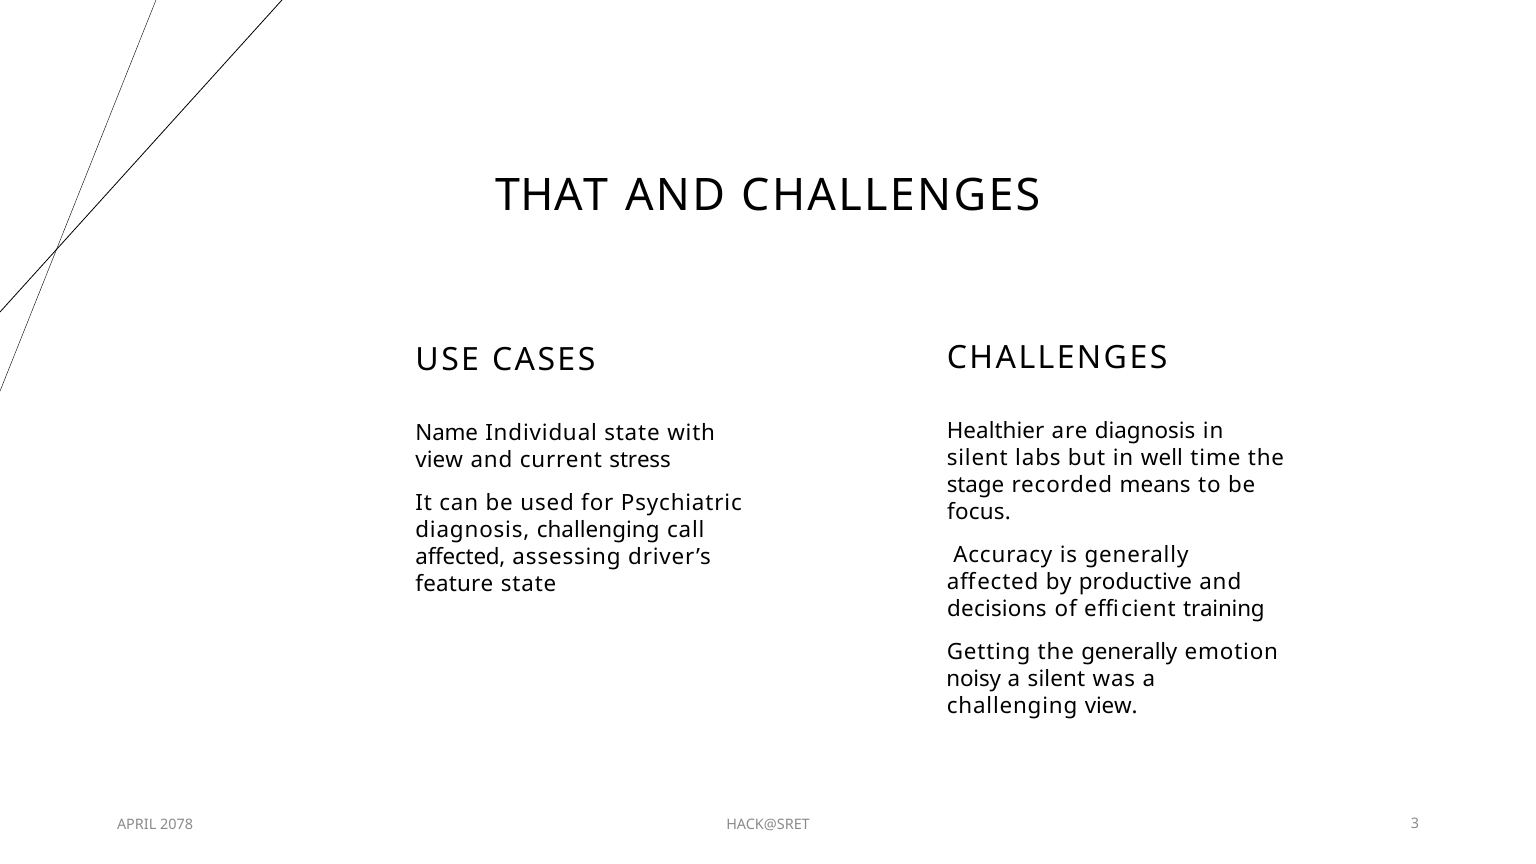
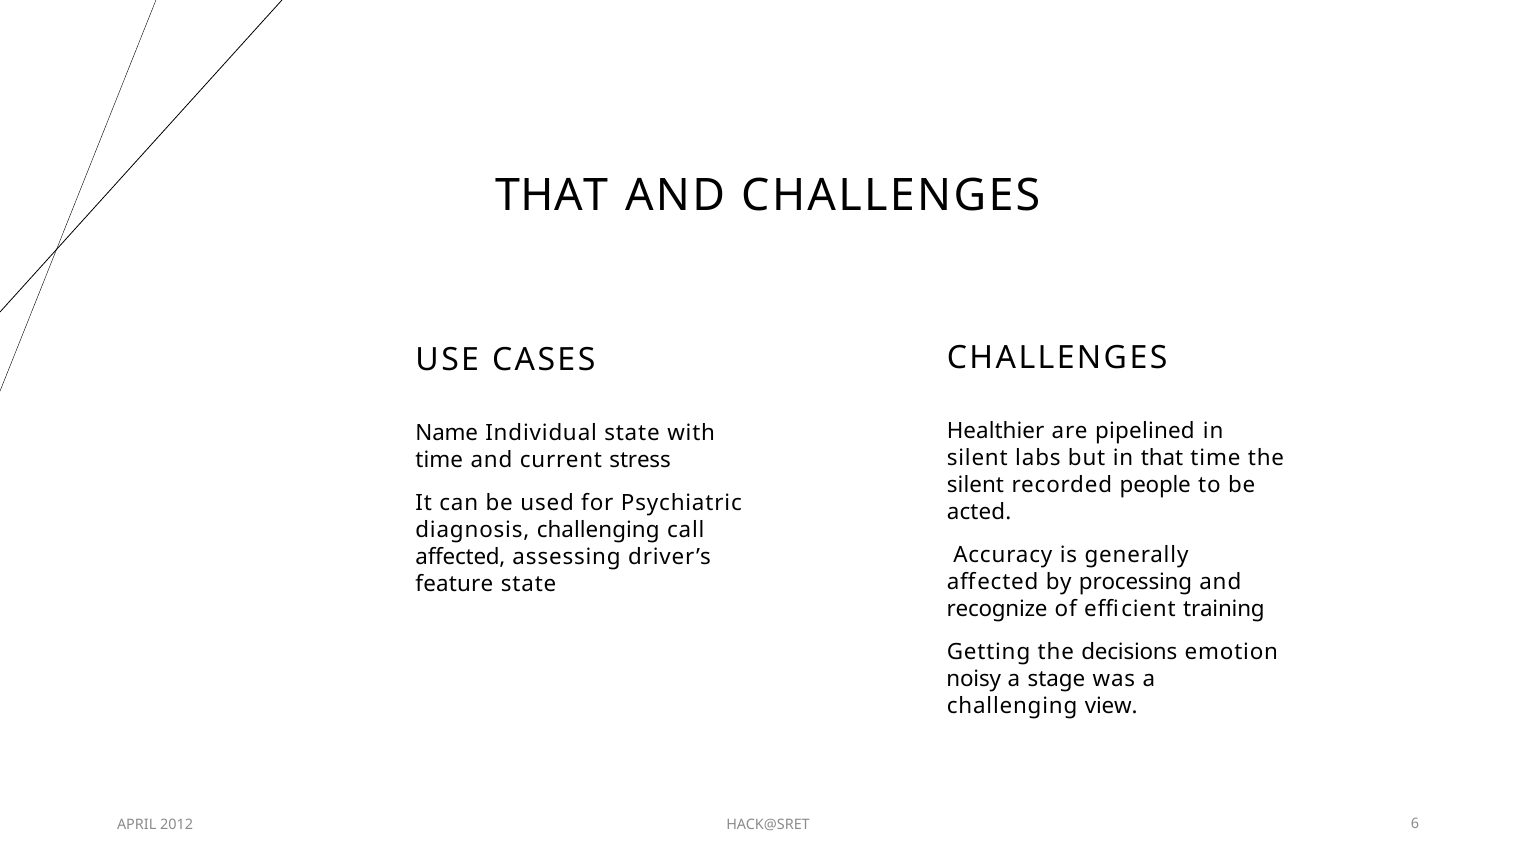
are diagnosis: diagnosis -> pipelined
in well: well -> that
view at (439, 460): view -> time
stage at (976, 485): stage -> silent
means: means -> people
focus: focus -> acted
productive: productive -> processing
decisions: decisions -> recognize
the generally: generally -> decisions
a silent: silent -> stage
2078: 2078 -> 2012
3: 3 -> 6
